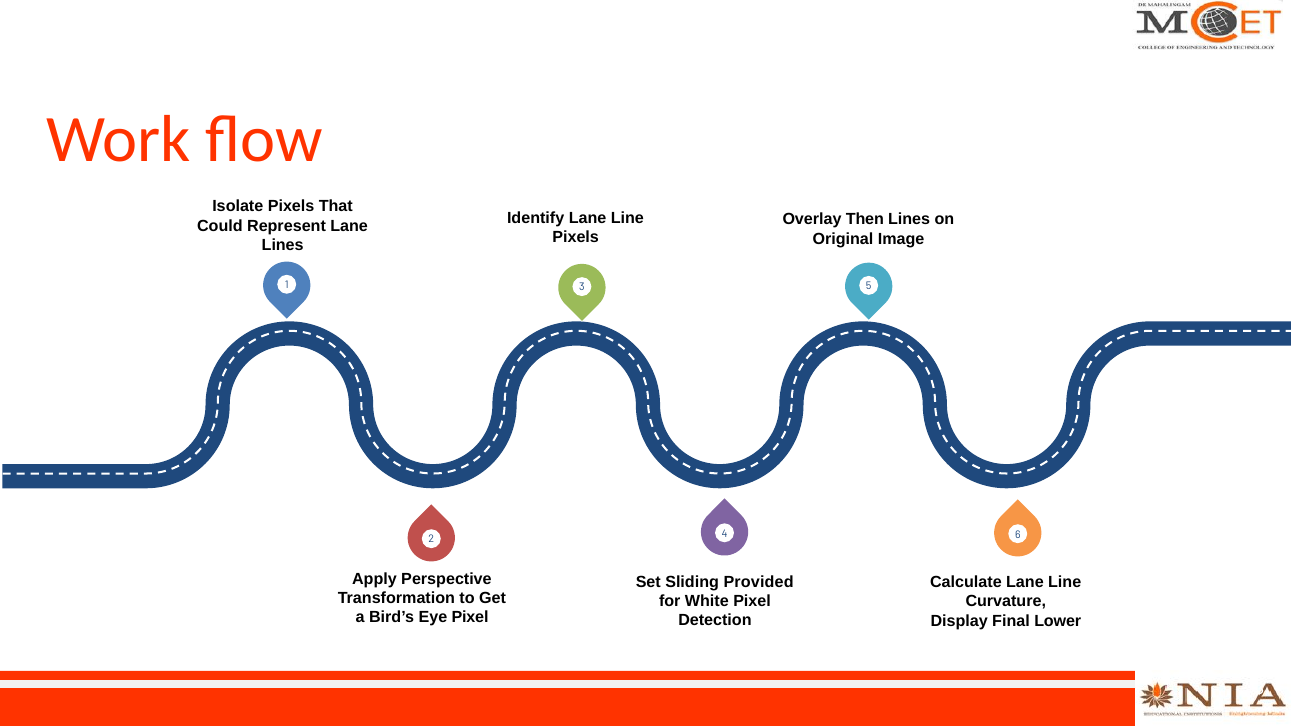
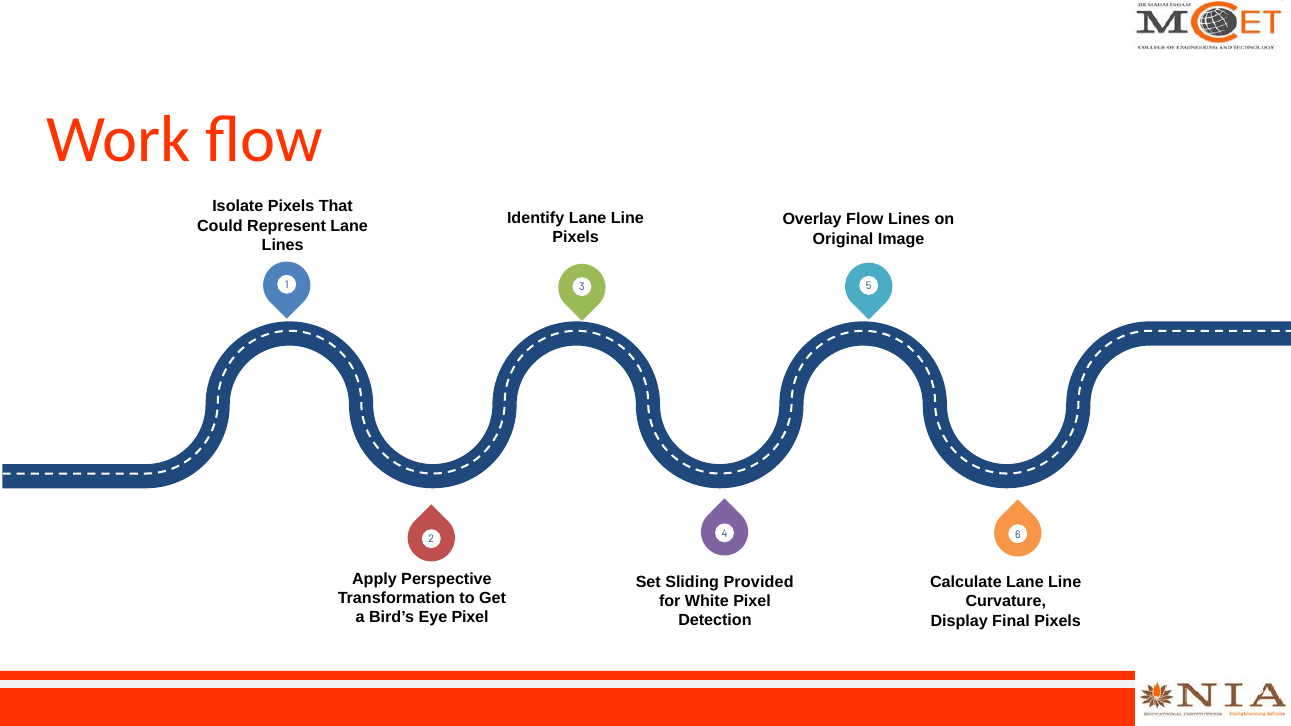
Overlay Then: Then -> Flow
Final Lower: Lower -> Pixels
